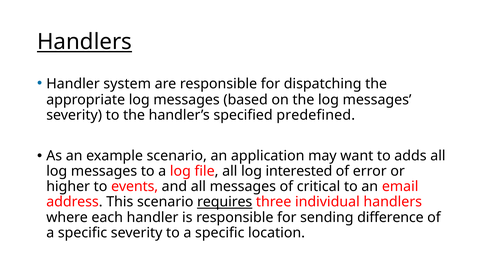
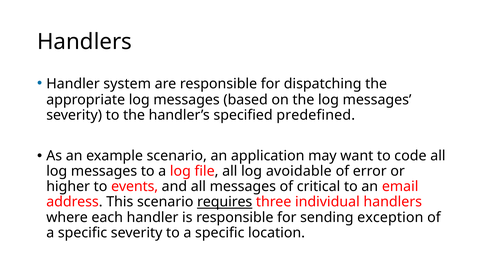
Handlers at (85, 42) underline: present -> none
adds: adds -> code
interested: interested -> avoidable
difference: difference -> exception
